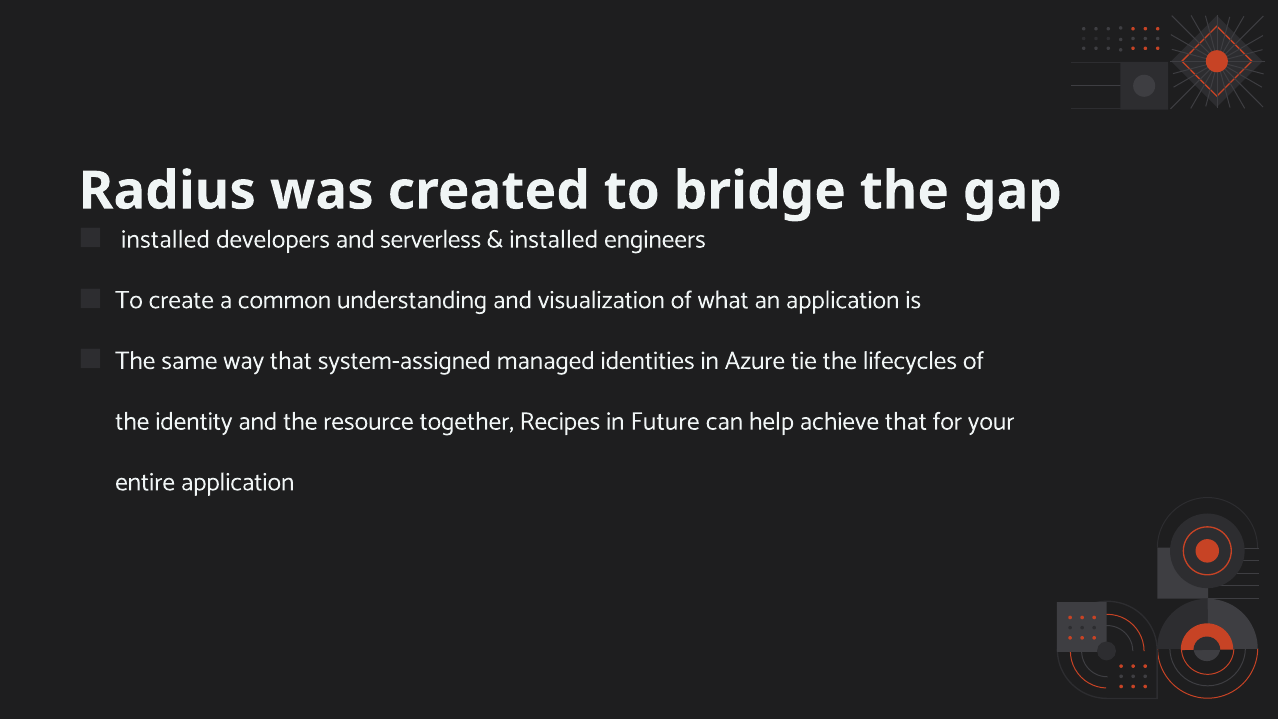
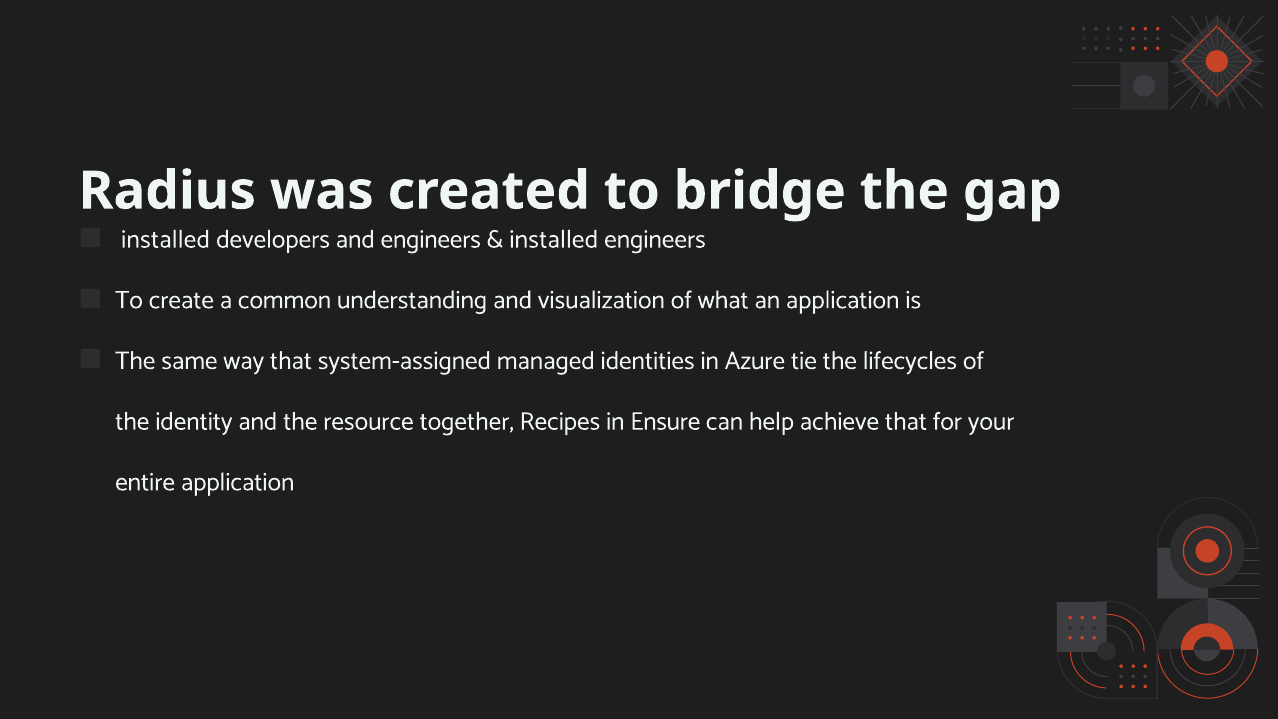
and serverless: serverless -> engineers
Future: Future -> Ensure
